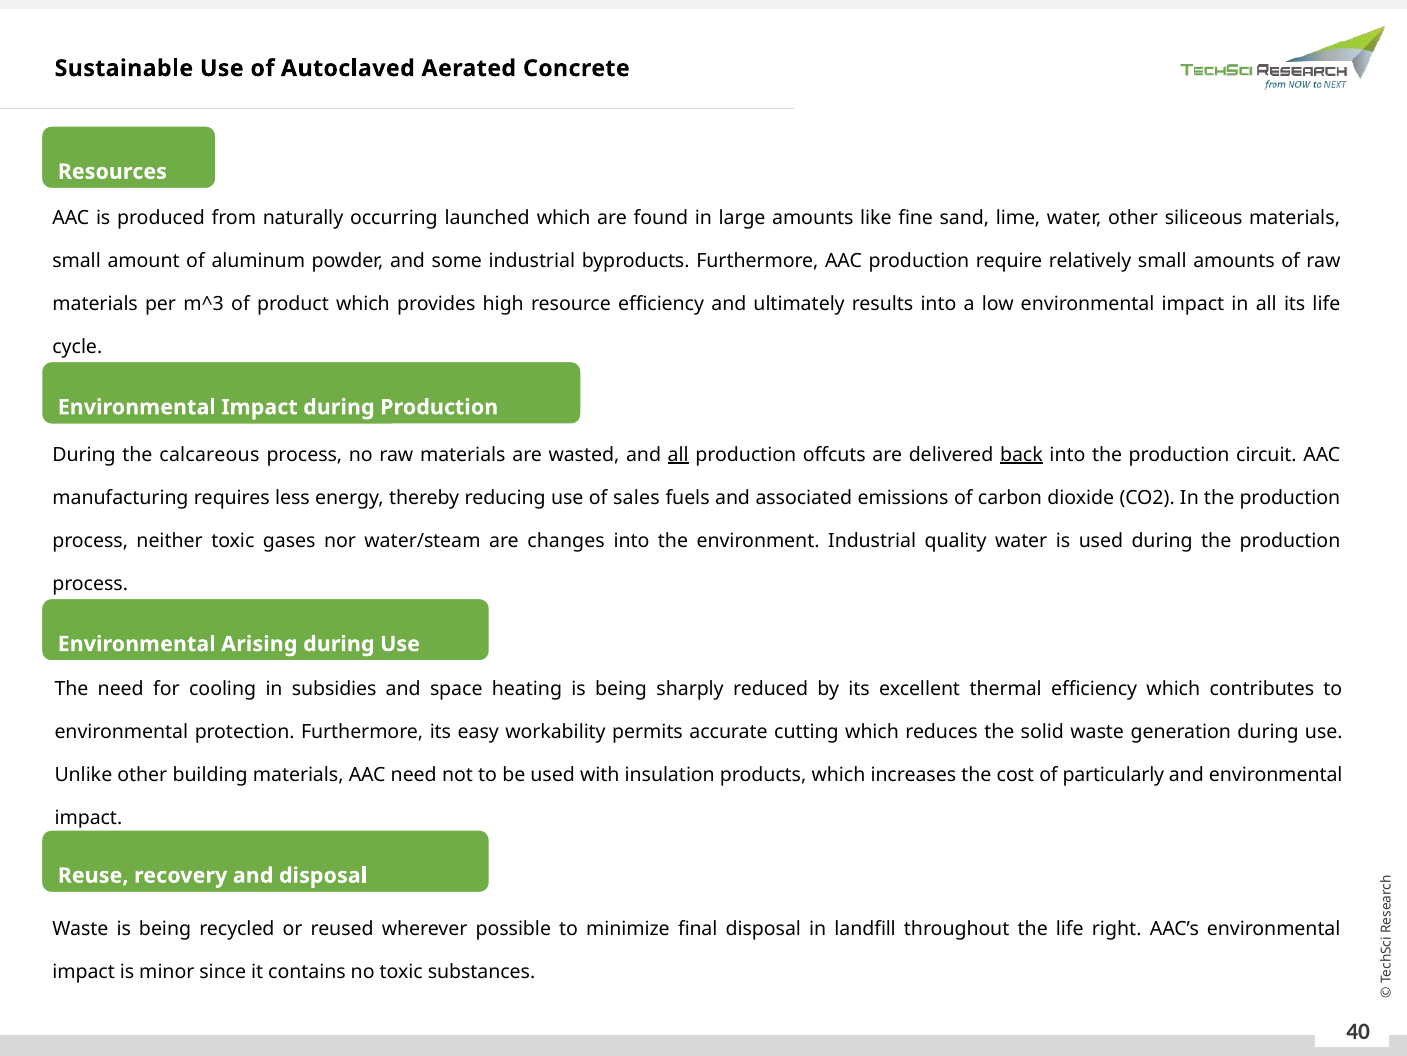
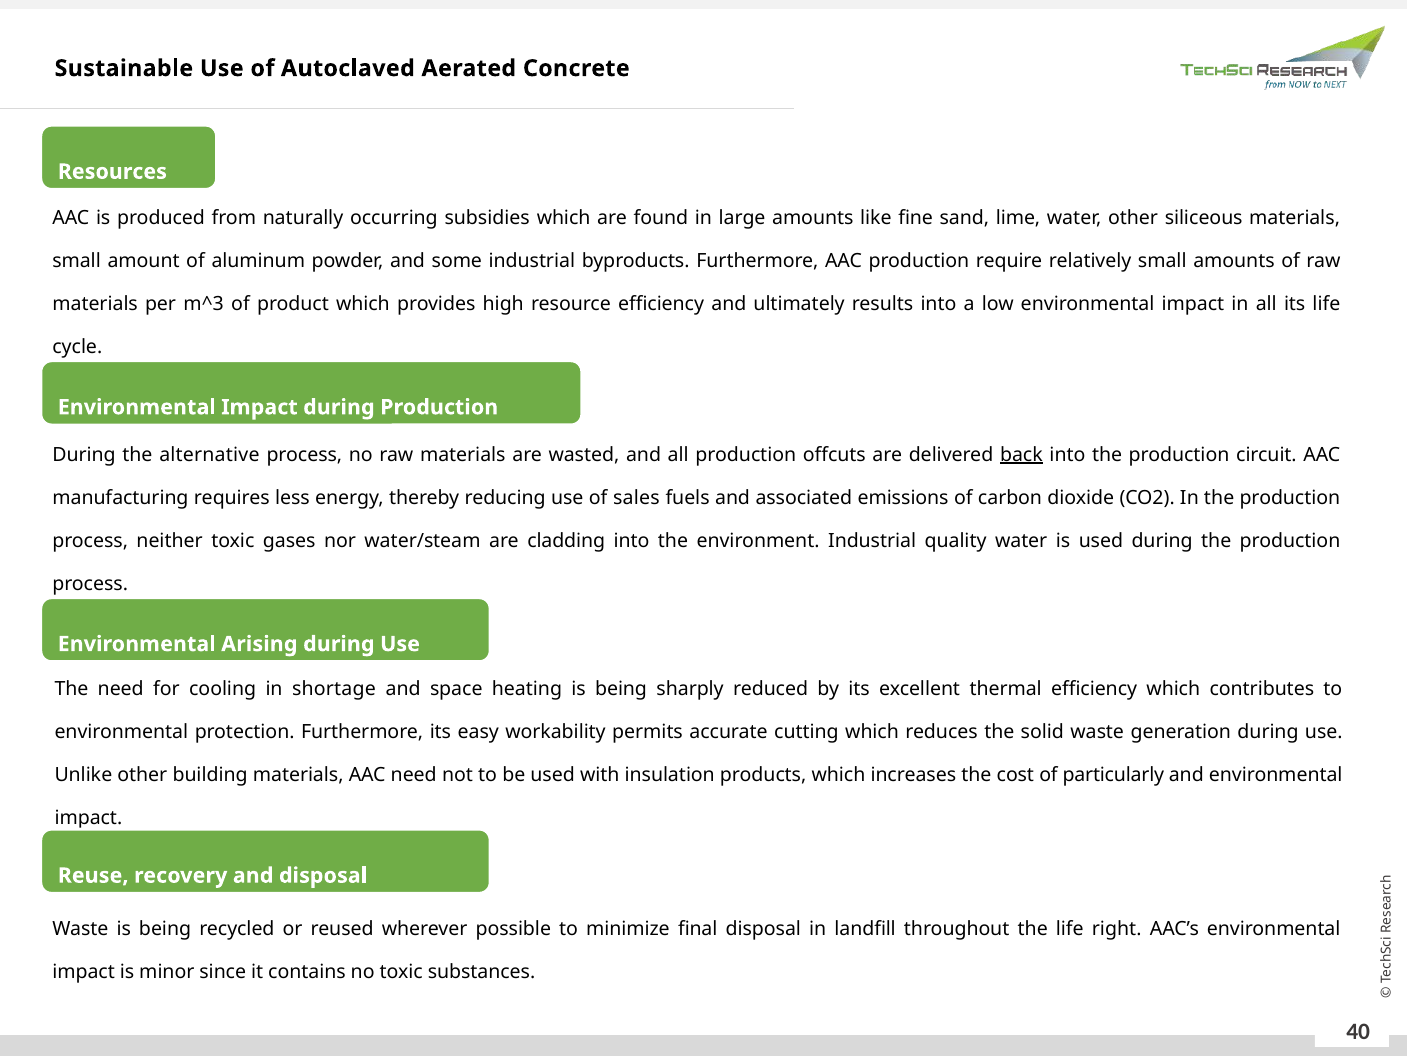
launched: launched -> subsidies
calcareous: calcareous -> alternative
all at (678, 454) underline: present -> none
changes: changes -> cladding
subsidies: subsidies -> shortage
